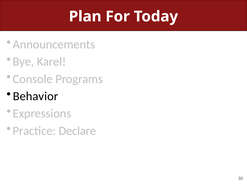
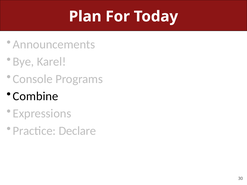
Behavior: Behavior -> Combine
